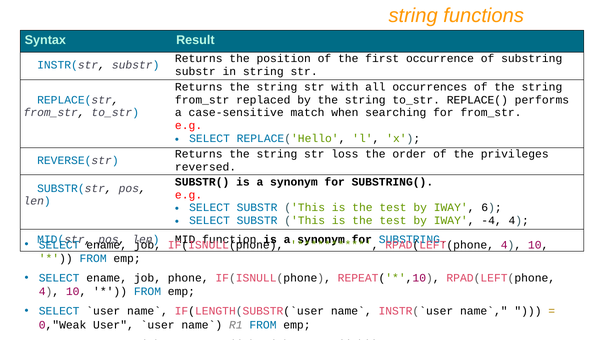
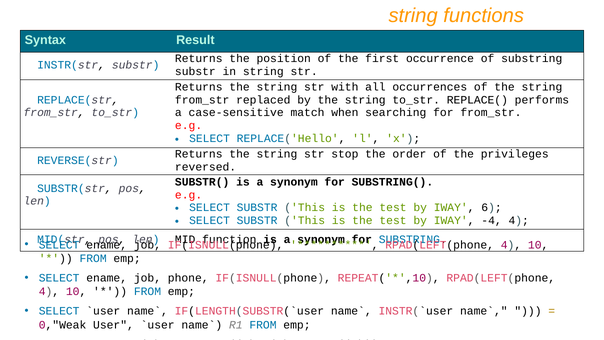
loss: loss -> stop
